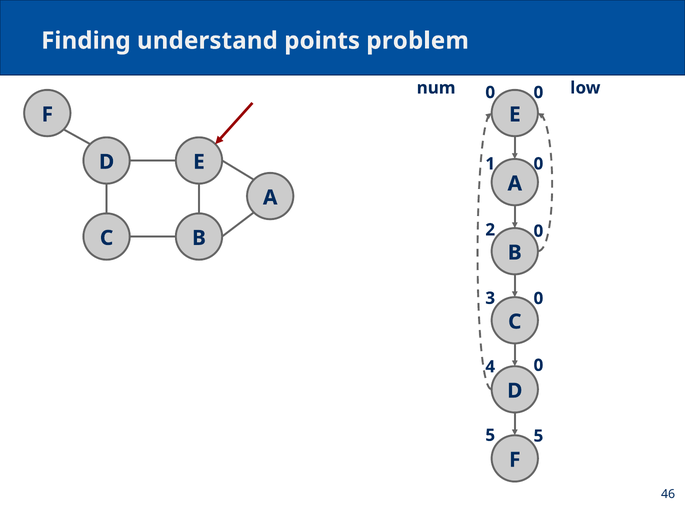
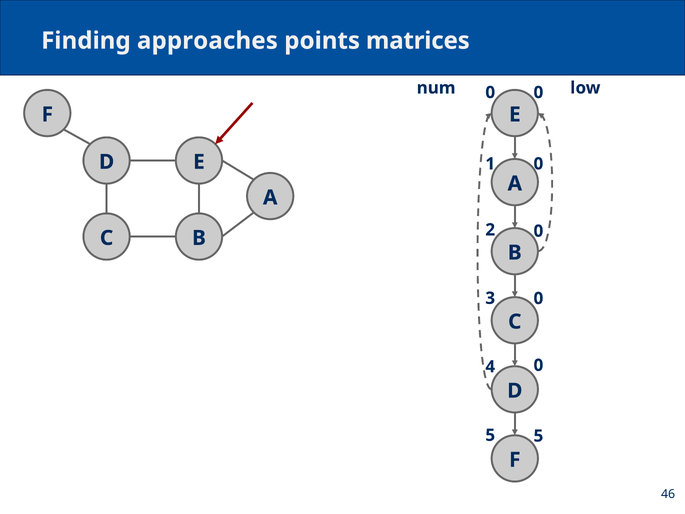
understand: understand -> approaches
problem: problem -> matrices
